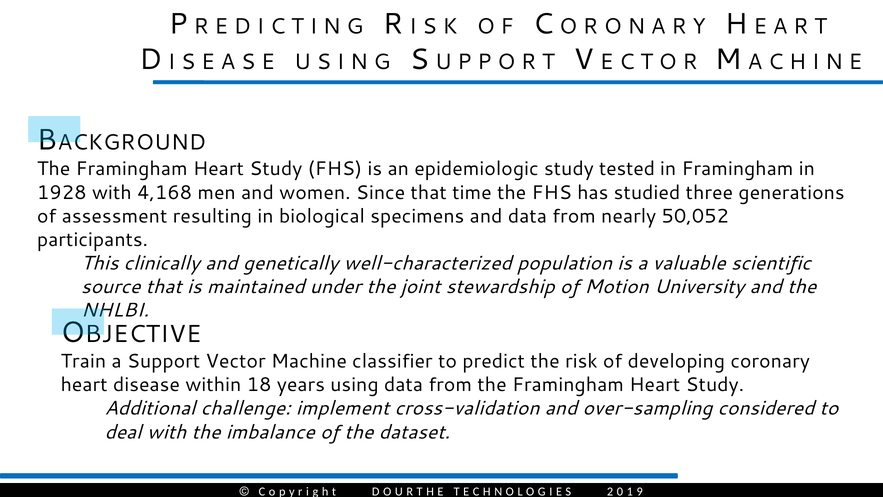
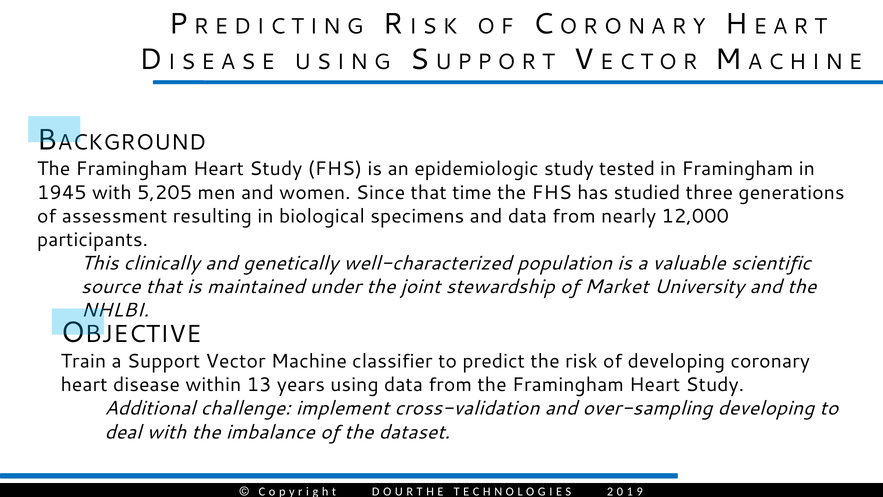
1928: 1928 -> 1945
4,168: 4,168 -> 5,205
50,052: 50,052 -> 12,000
Motion: Motion -> Market
18: 18 -> 13
over-sampling considered: considered -> developing
